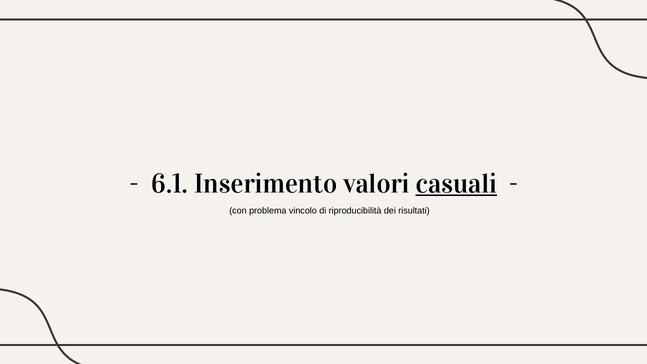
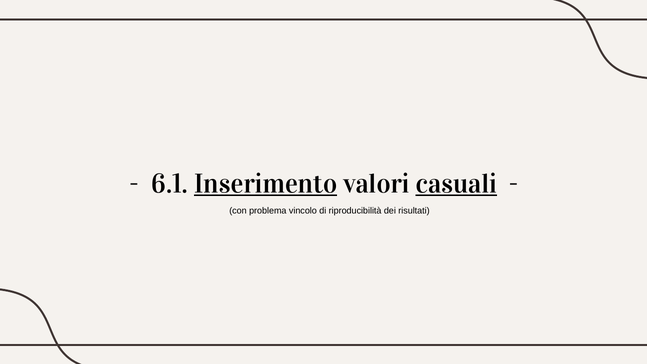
Inserimento underline: none -> present
